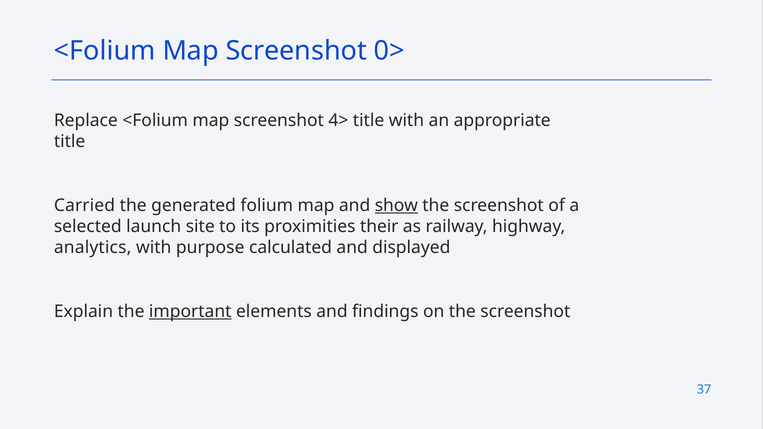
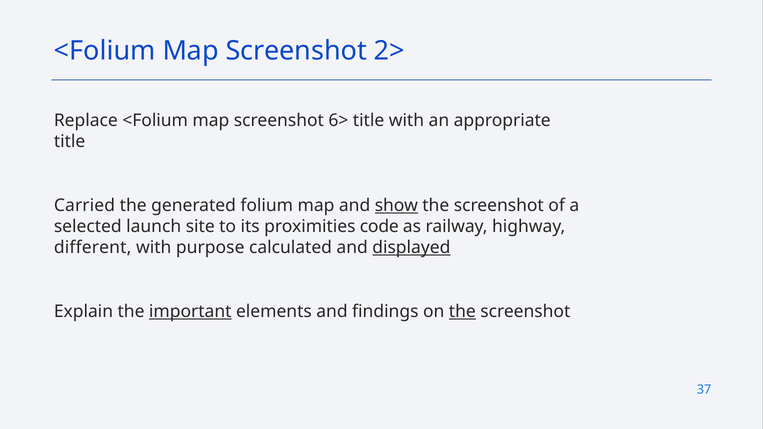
0>: 0> -> 2>
4>: 4> -> 6>
their: their -> code
analytics: analytics -> different
displayed underline: none -> present
the at (462, 312) underline: none -> present
